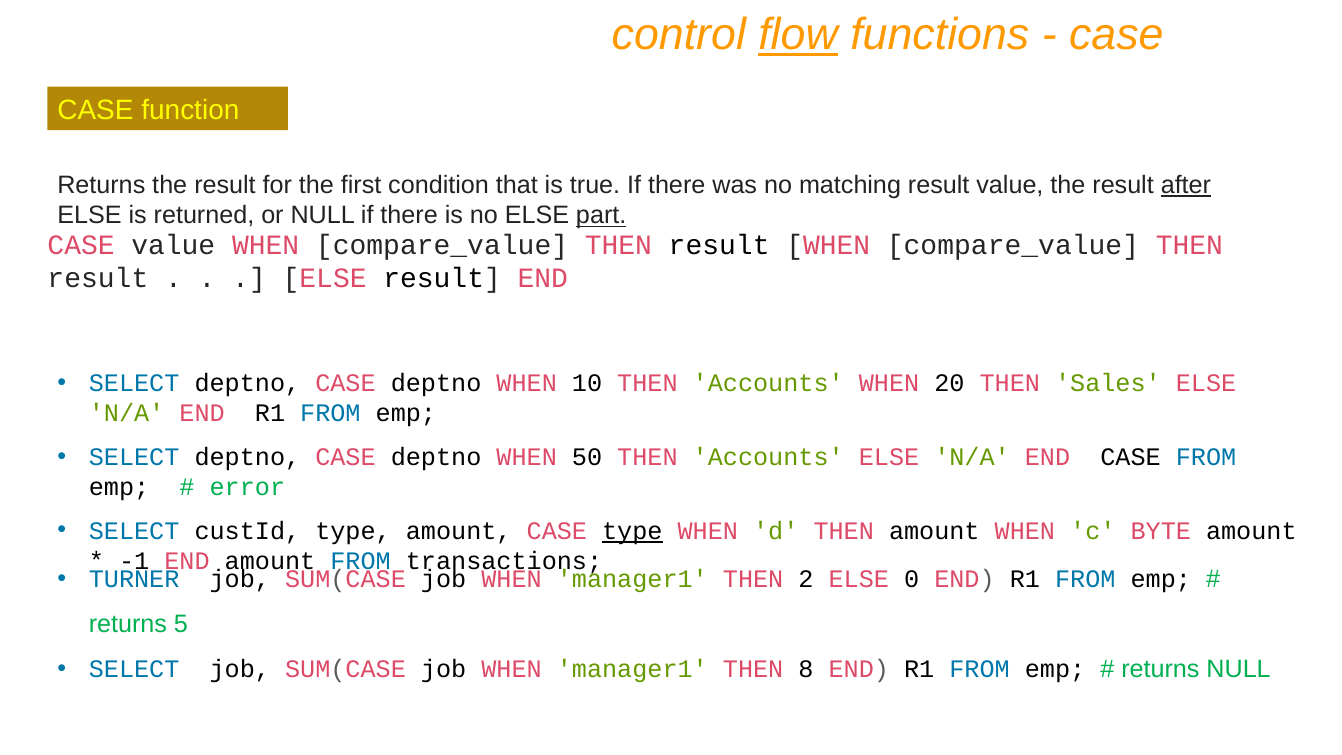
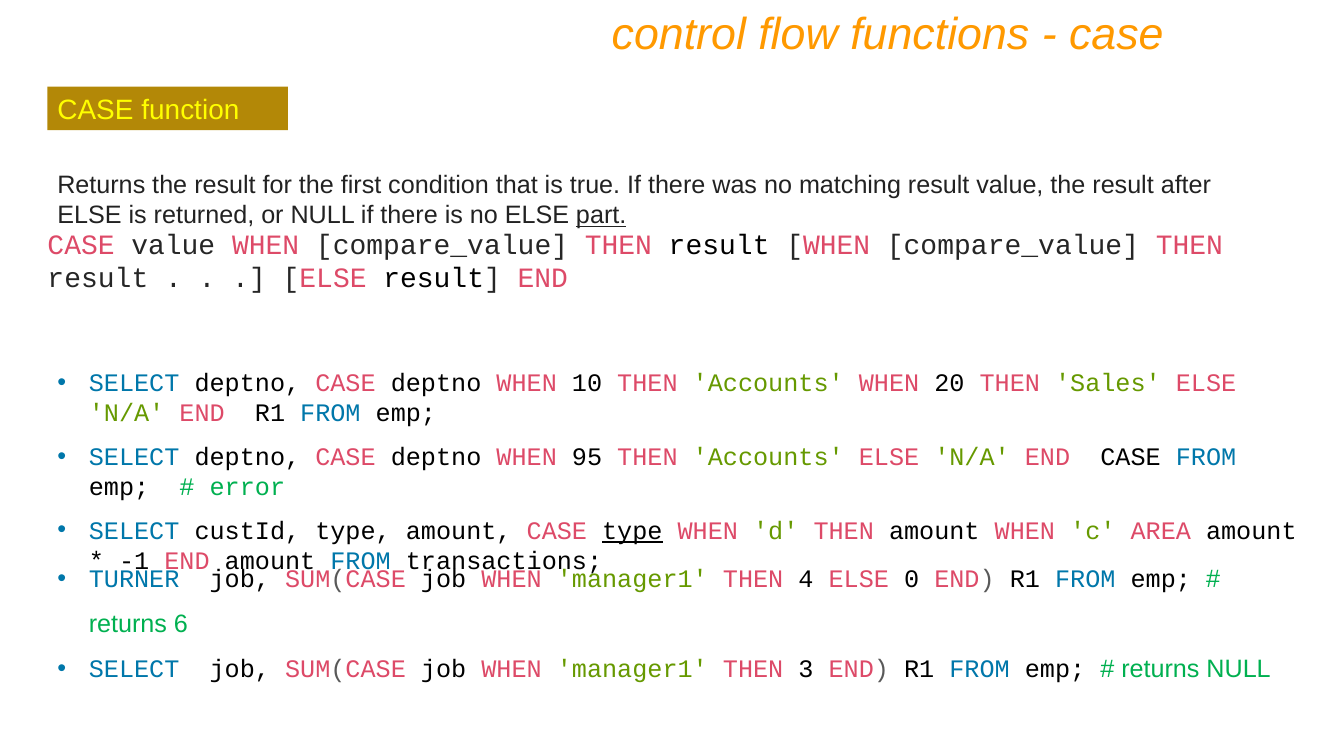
flow underline: present -> none
after underline: present -> none
50: 50 -> 95
BYTE: BYTE -> AREA
2: 2 -> 4
5: 5 -> 6
8: 8 -> 3
